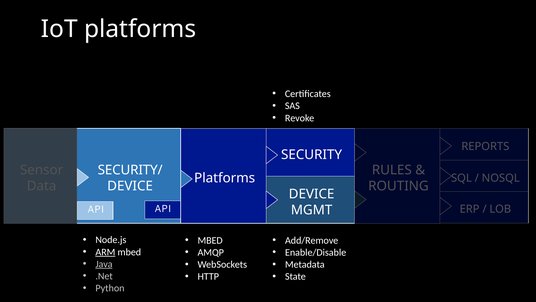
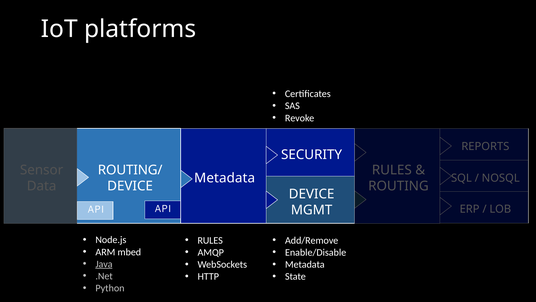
SECURITY/: SECURITY/ -> ROUTING/
Platforms at (225, 178): Platforms -> Metadata
MBED at (210, 240): MBED -> RULES
ARM underline: present -> none
